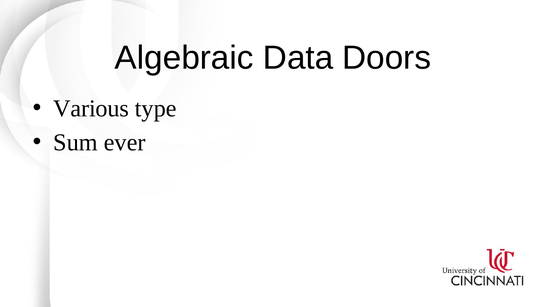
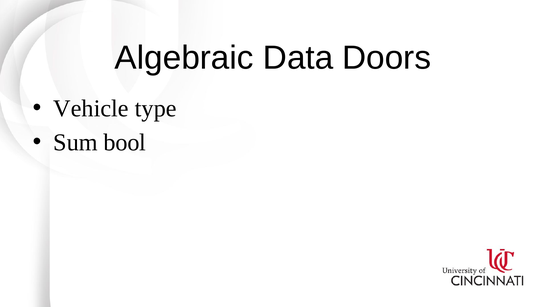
Various: Various -> Vehicle
ever: ever -> bool
